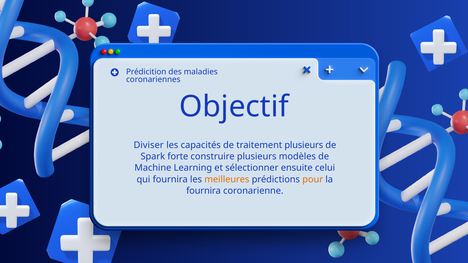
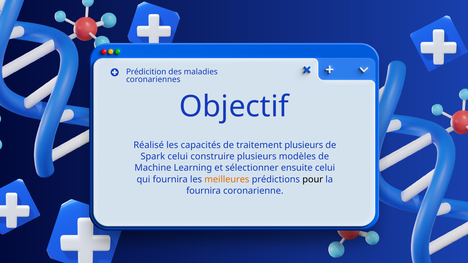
Diviser: Diviser -> Réalisé
Spark forte: forte -> celui
pour colour: orange -> black
